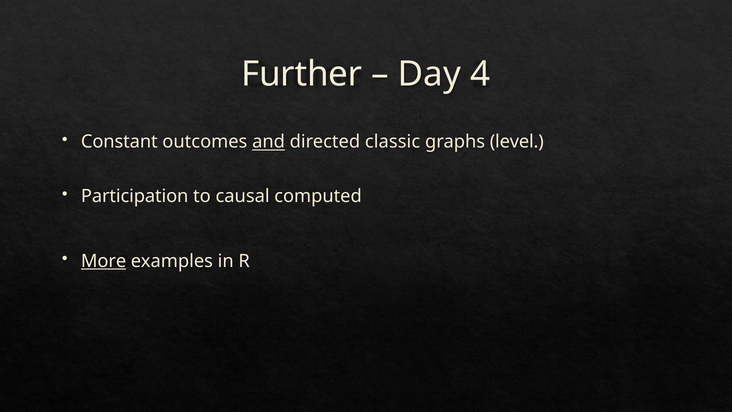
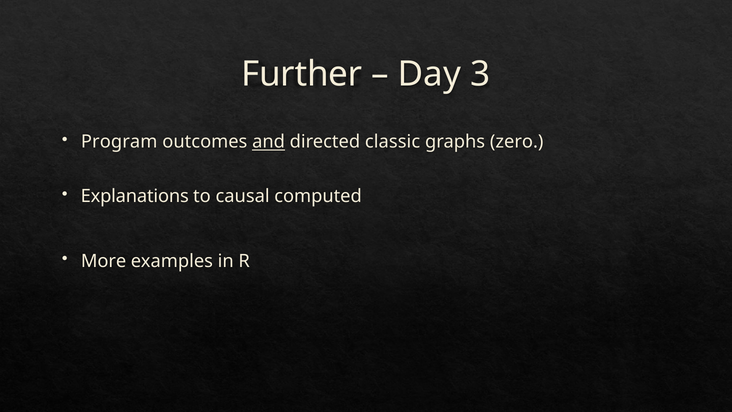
4: 4 -> 3
Constant: Constant -> Program
level: level -> zero
Participation: Participation -> Explanations
More underline: present -> none
